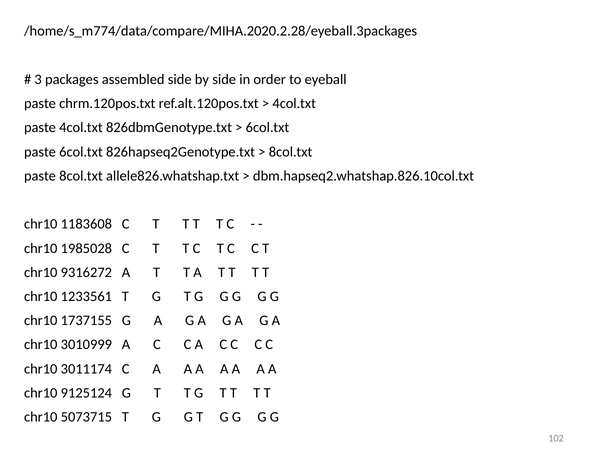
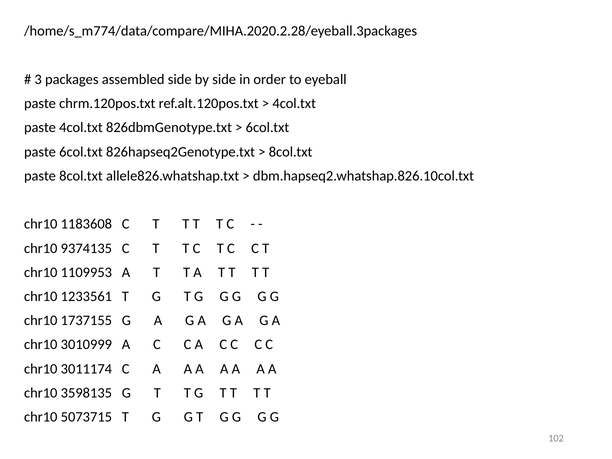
1985028: 1985028 -> 9374135
9316272: 9316272 -> 1109953
9125124: 9125124 -> 3598135
